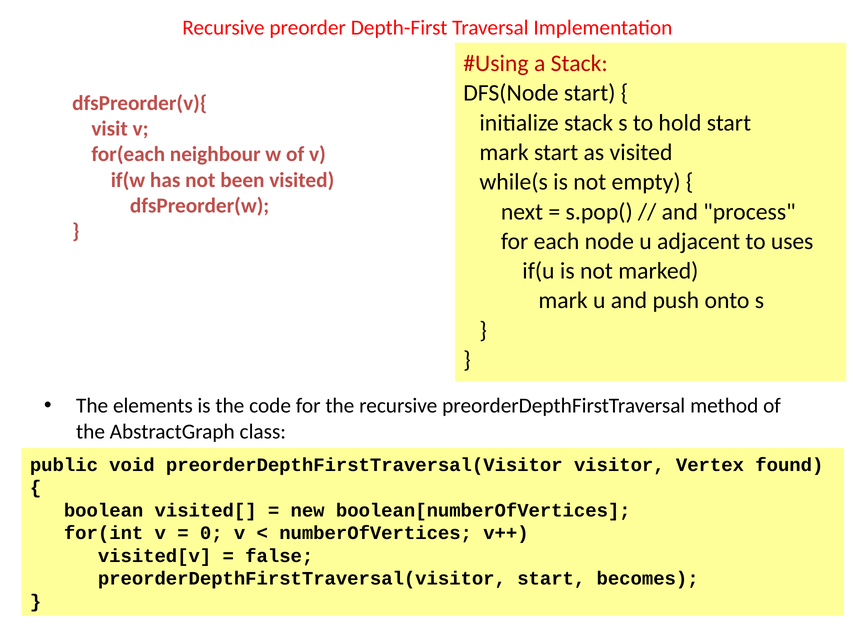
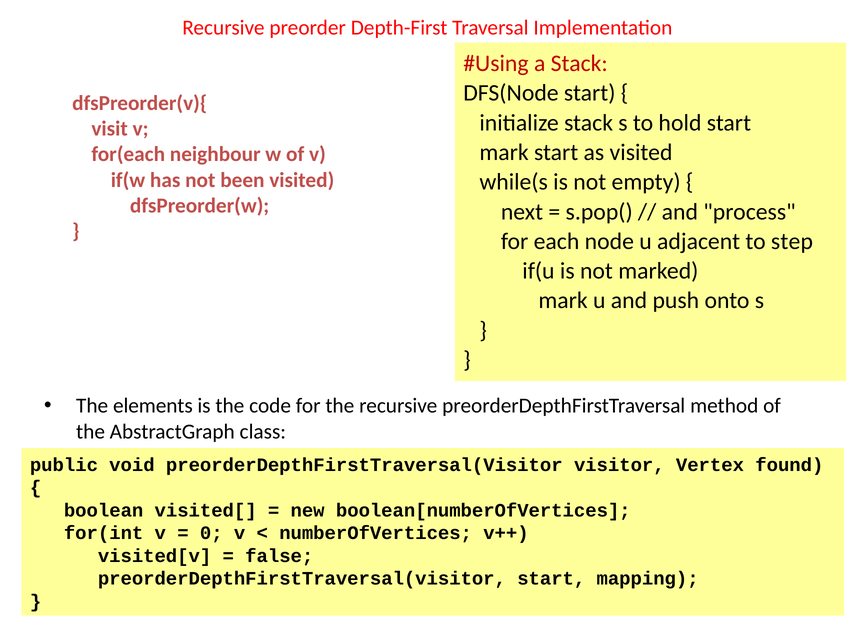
uses: uses -> step
becomes: becomes -> mapping
